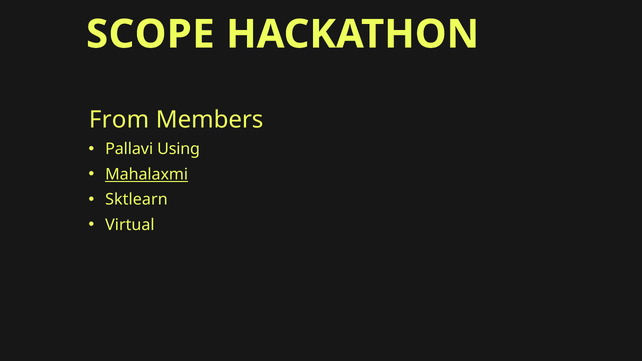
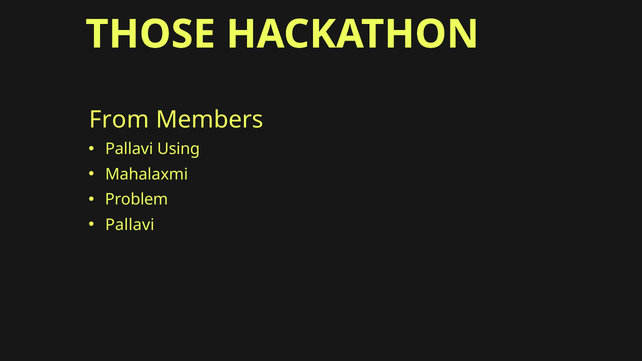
SCOPE: SCOPE -> THOSE
Mahalaxmi underline: present -> none
Sktlearn: Sktlearn -> Problem
Virtual at (130, 225): Virtual -> Pallavi
